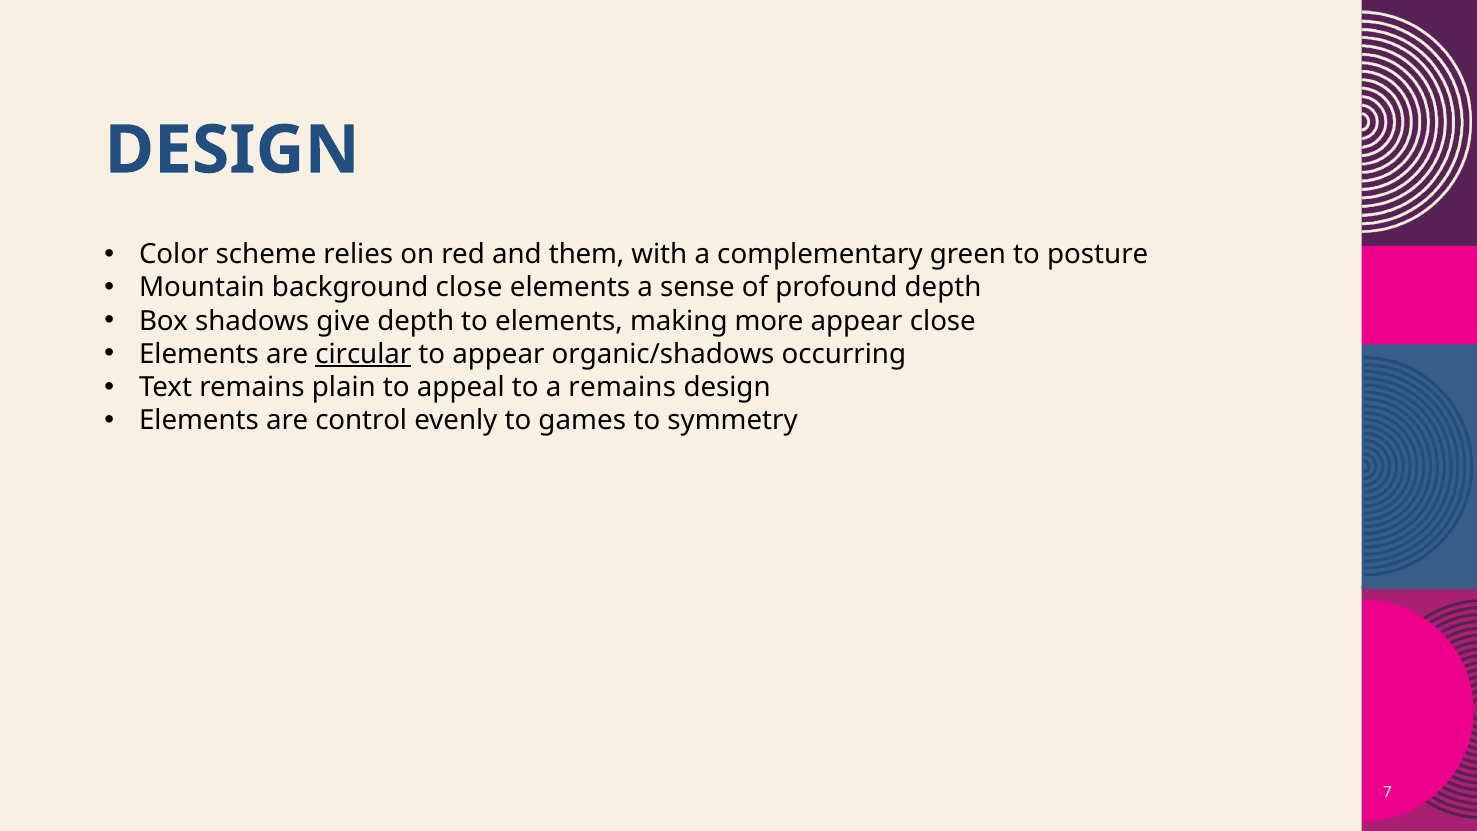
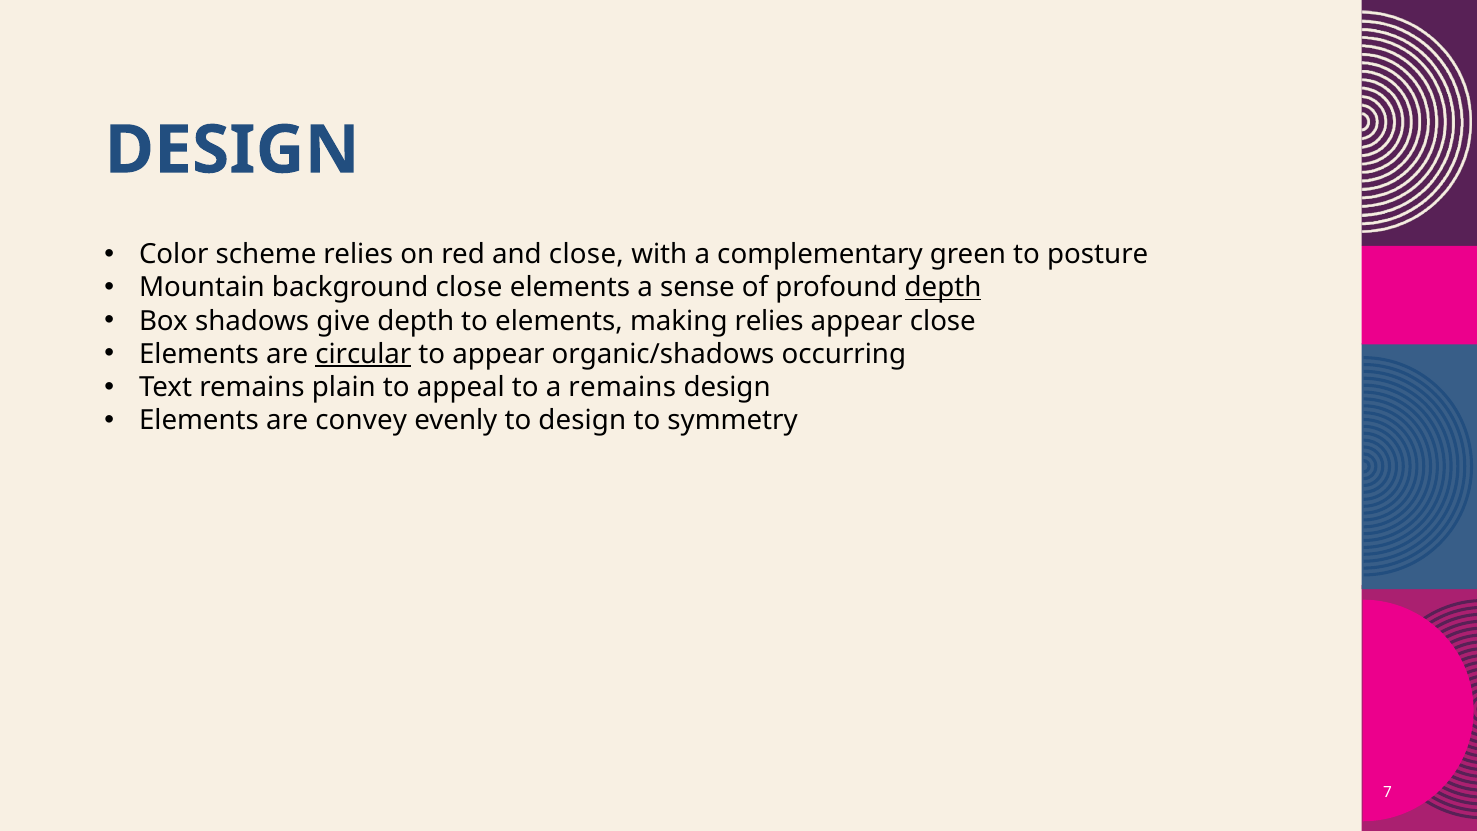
and them: them -> close
depth at (943, 288) underline: none -> present
making more: more -> relies
control: control -> convey
to games: games -> design
